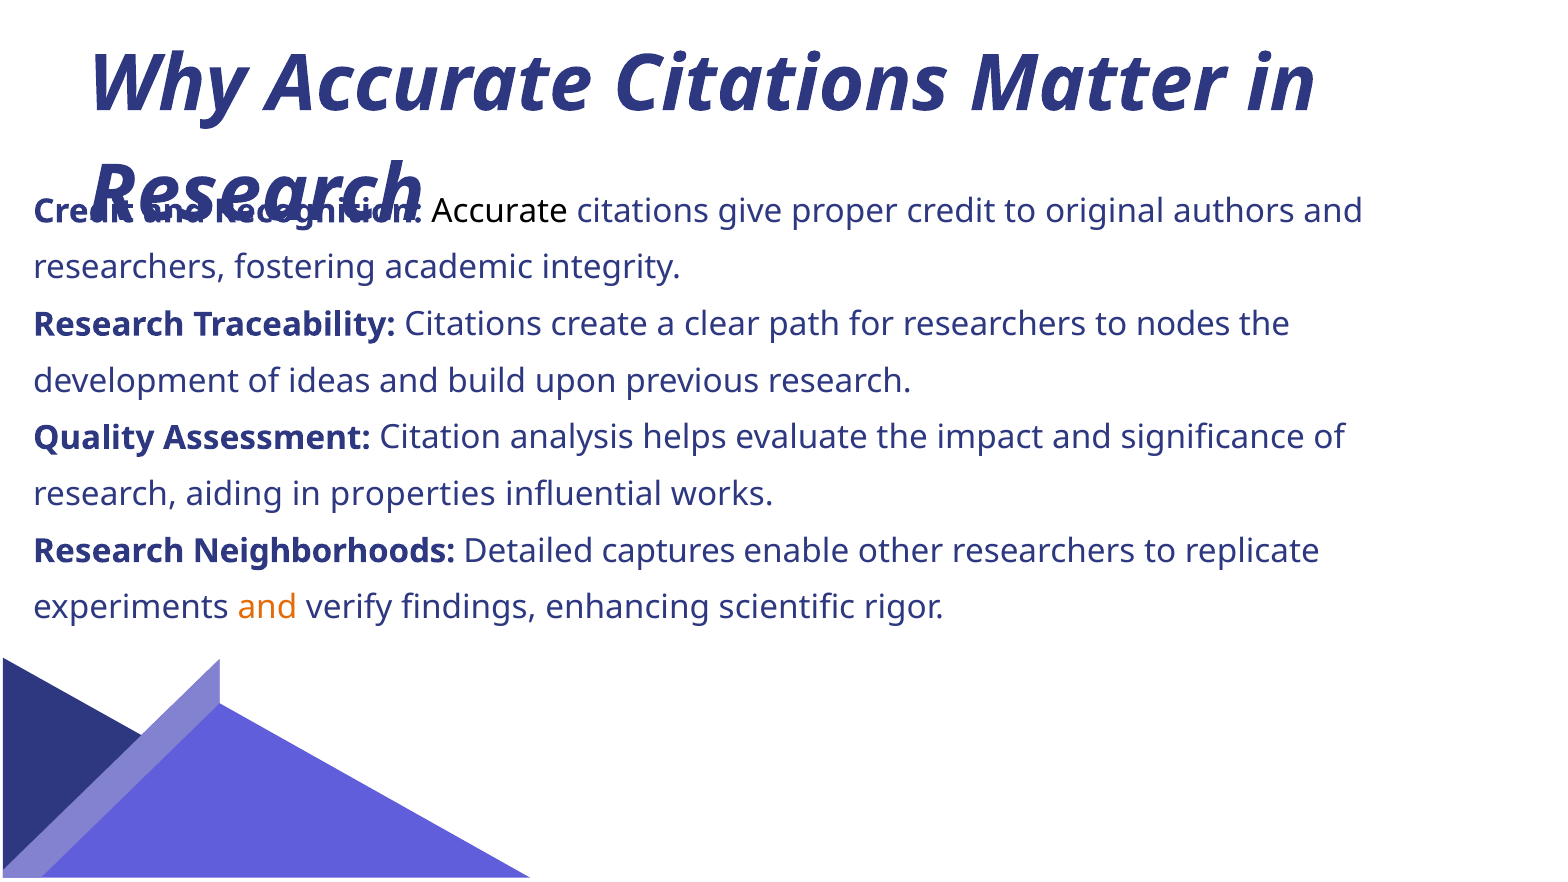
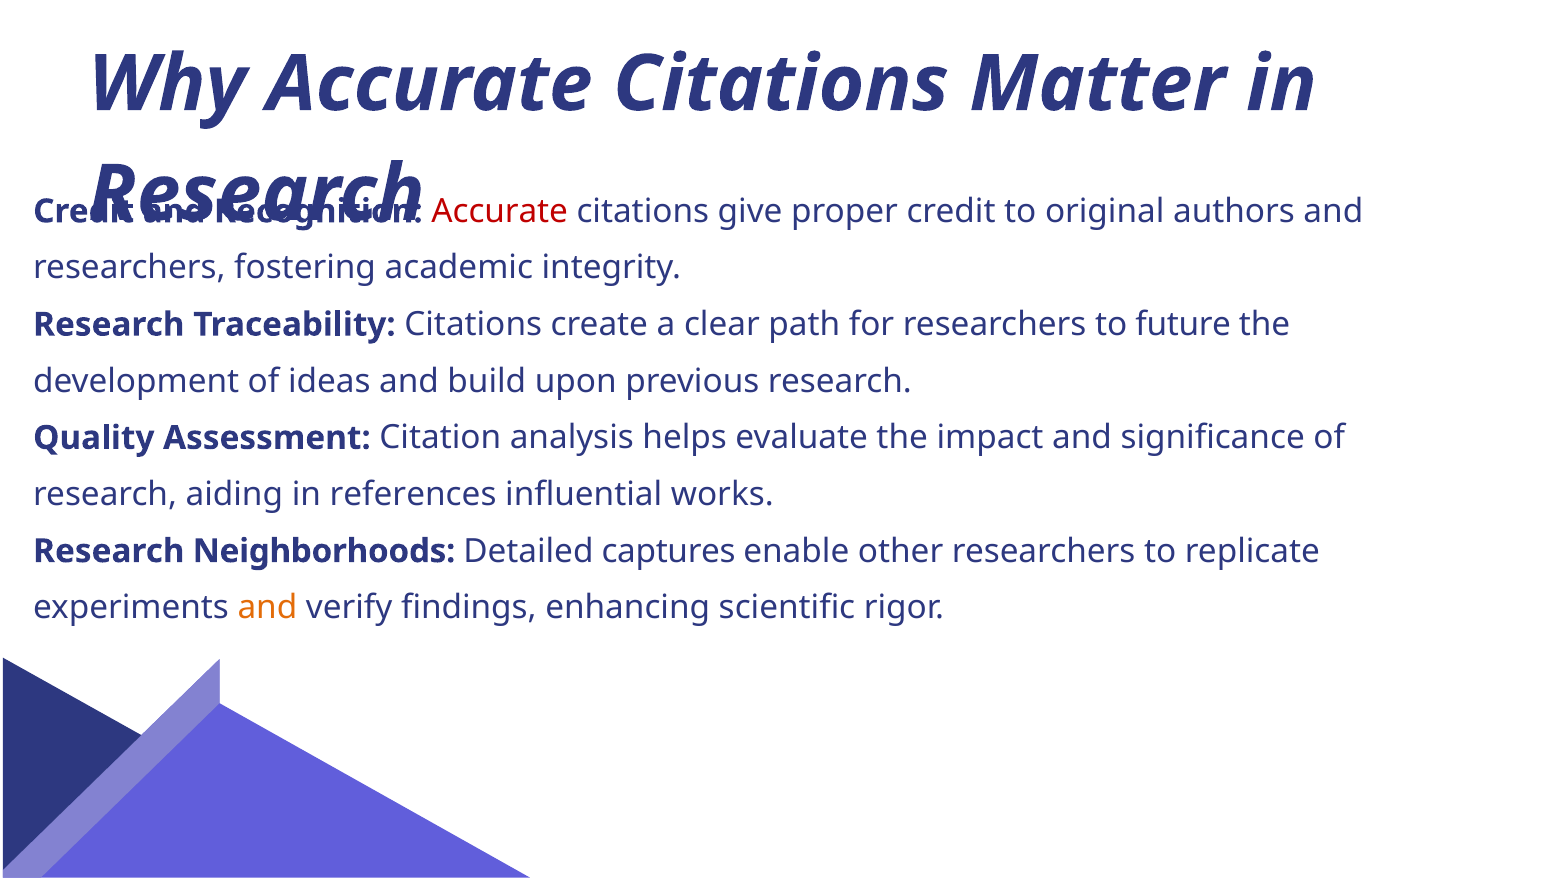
Accurate at (500, 211) colour: black -> red
nodes: nodes -> future
properties: properties -> references
